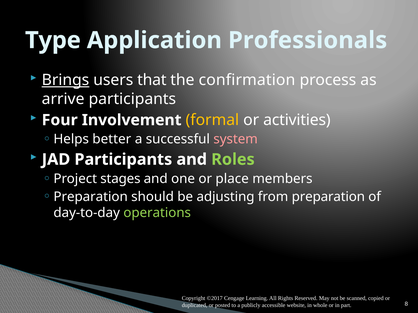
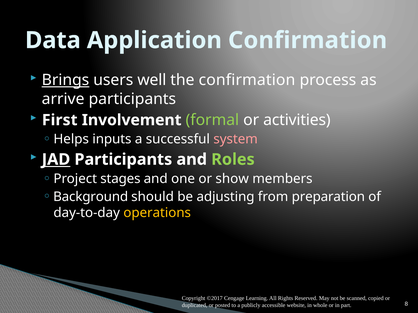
Type: Type -> Data
Application Professionals: Professionals -> Confirmation
that: that -> well
Four: Four -> First
formal colour: yellow -> light green
better: better -> inputs
JAD underline: none -> present
place: place -> show
Preparation at (91, 197): Preparation -> Background
operations colour: light green -> yellow
